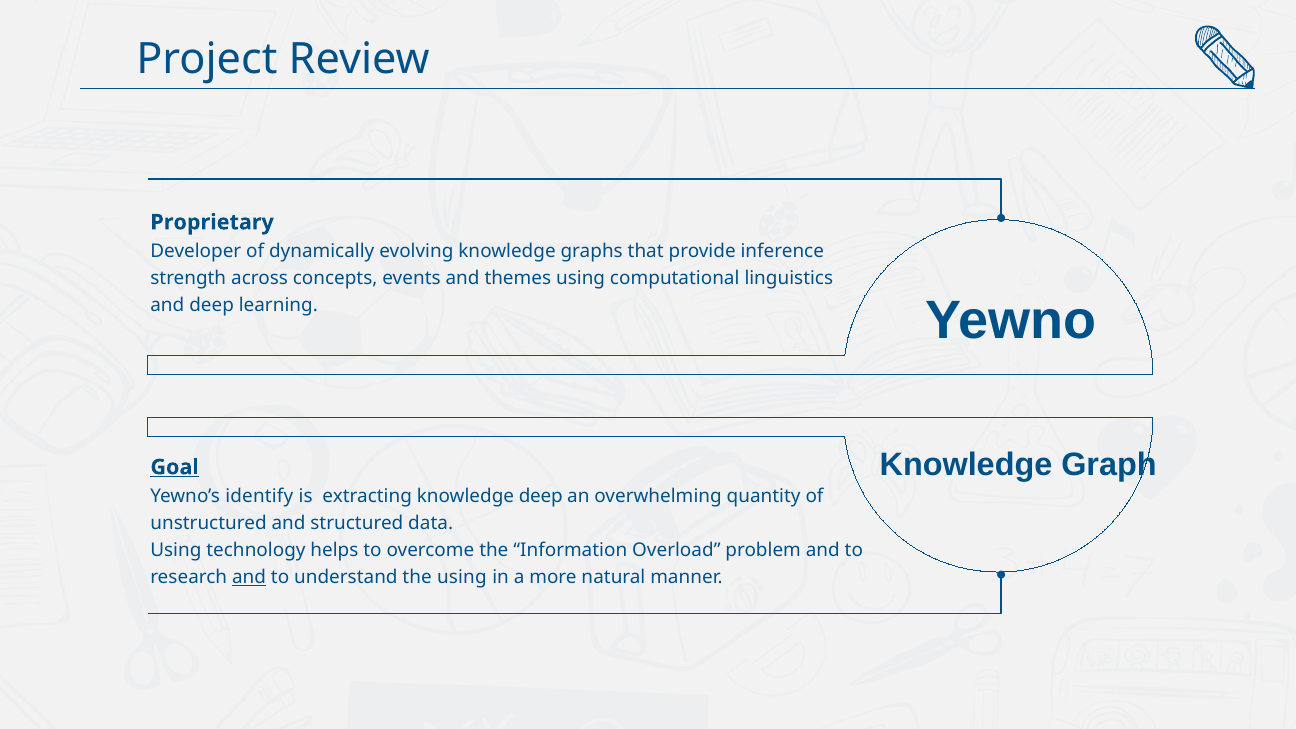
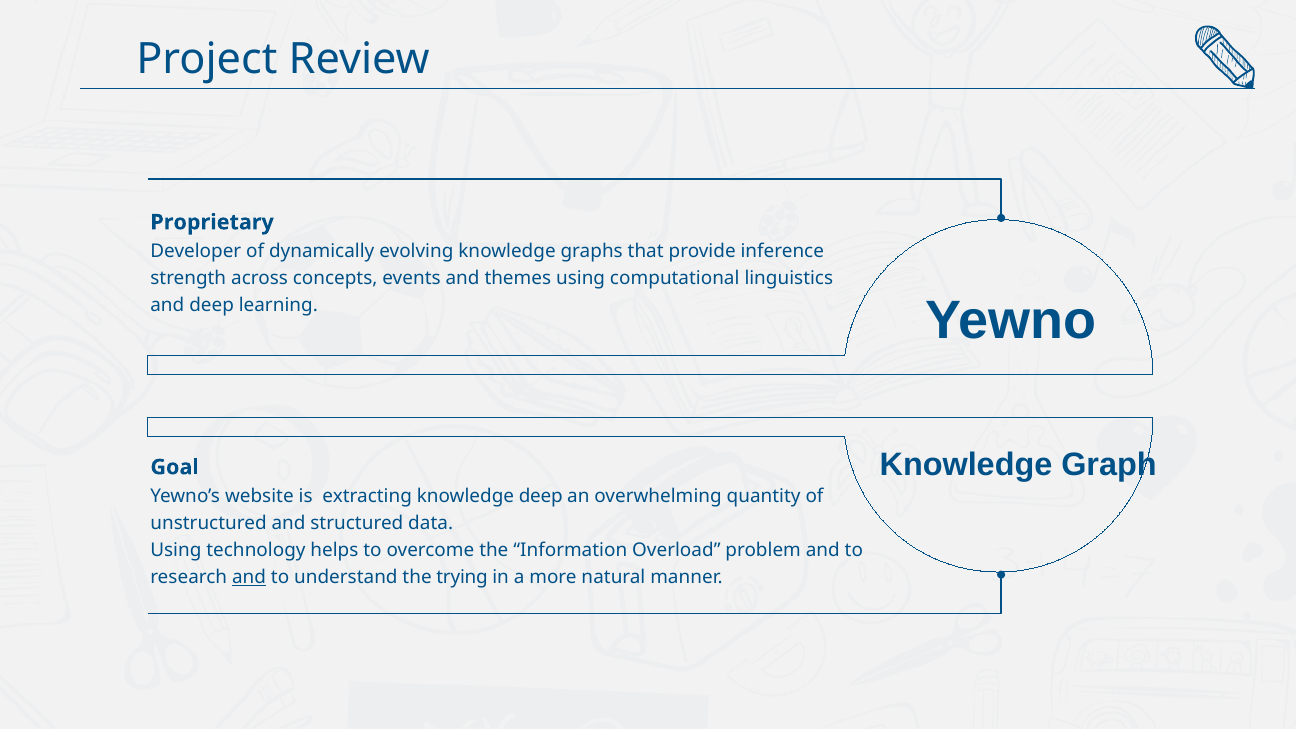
Goal underline: present -> none
identify: identify -> website
the using: using -> trying
